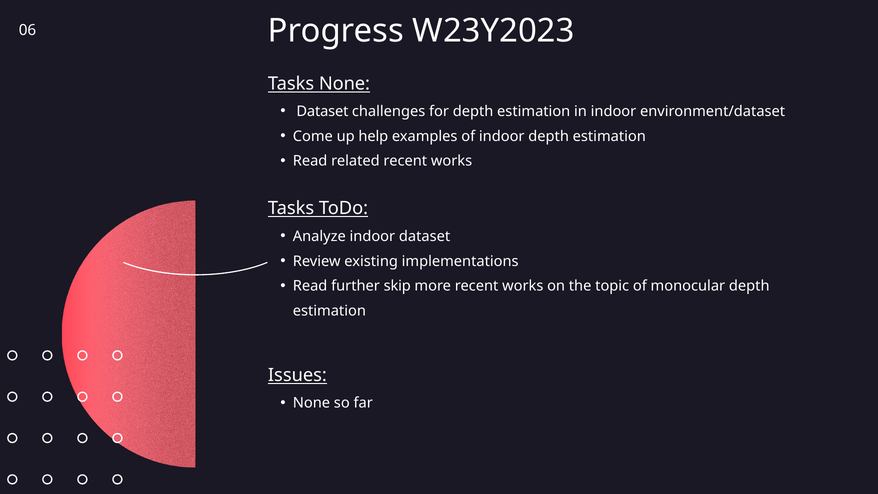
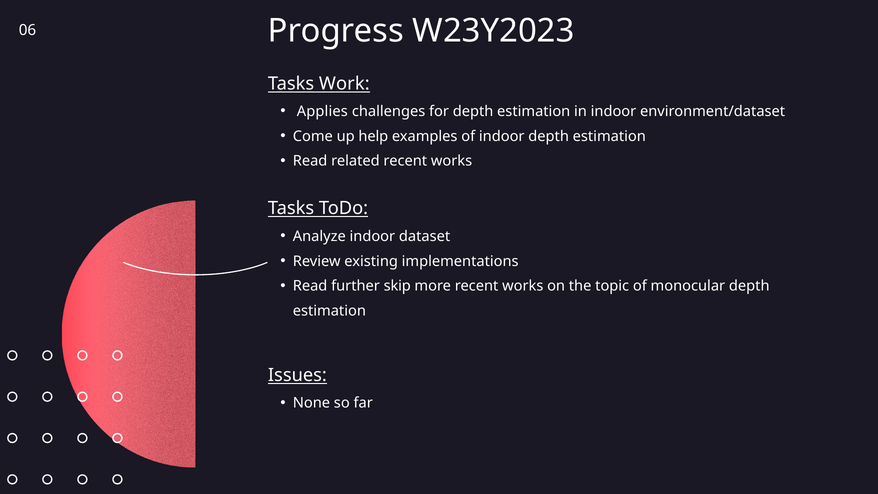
Tasks None: None -> Work
Dataset at (322, 111): Dataset -> Applies
